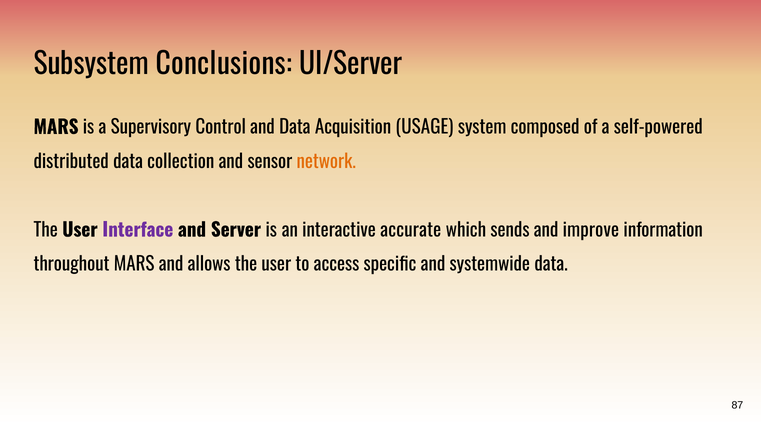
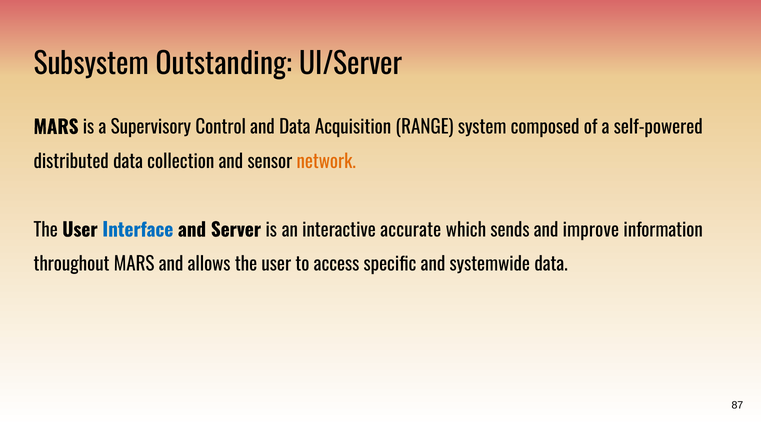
Conclusions: Conclusions -> Outstanding
USAGE: USAGE -> RANGE
Interface colour: purple -> blue
